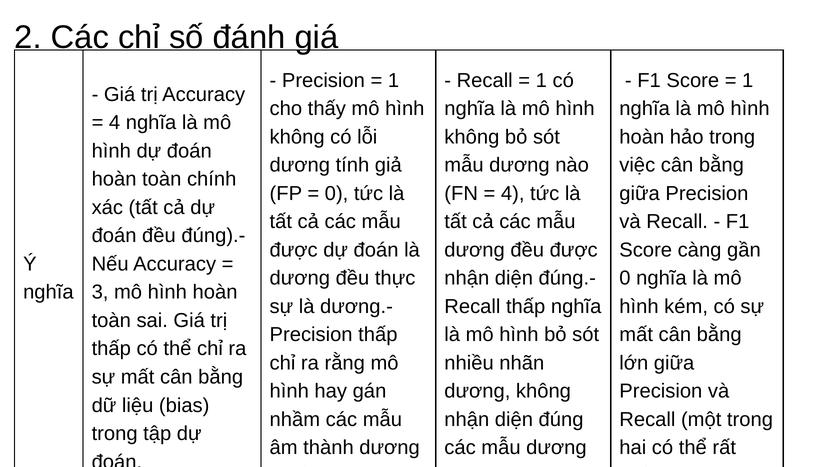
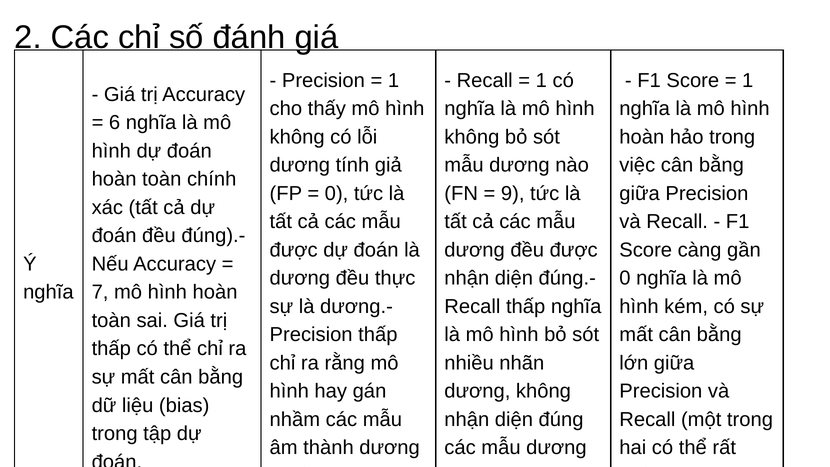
4 at (115, 123): 4 -> 6
4 at (513, 193): 4 -> 9
3: 3 -> 7
